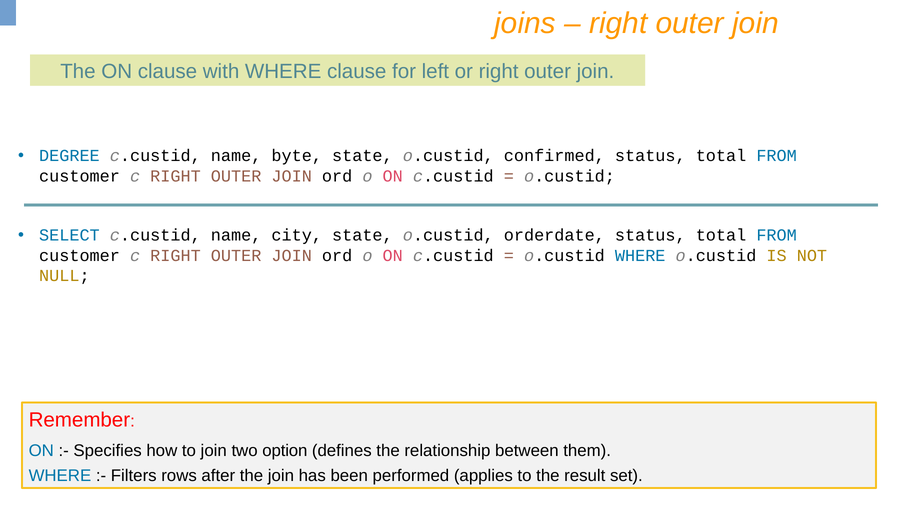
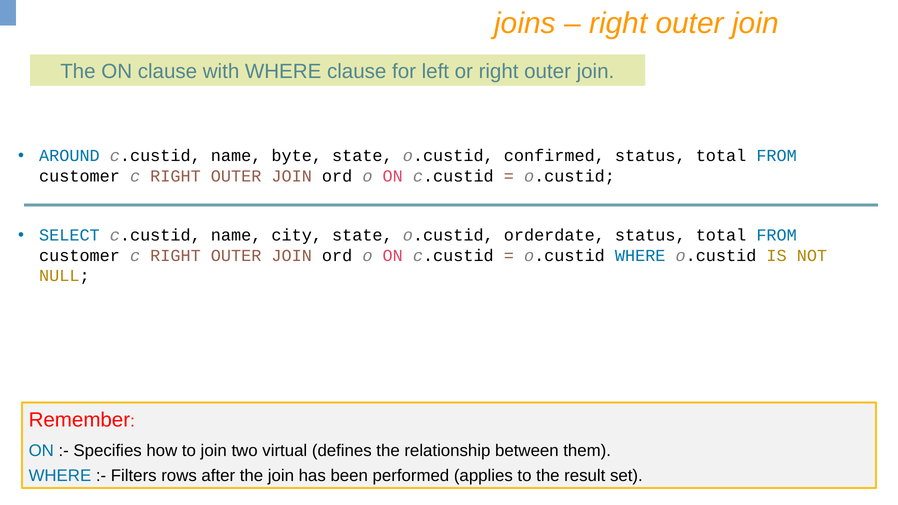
DEGREE: DEGREE -> AROUND
option: option -> virtual
